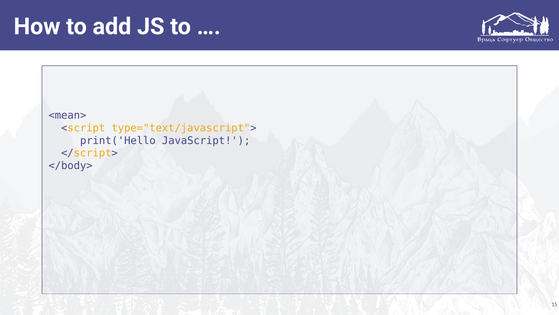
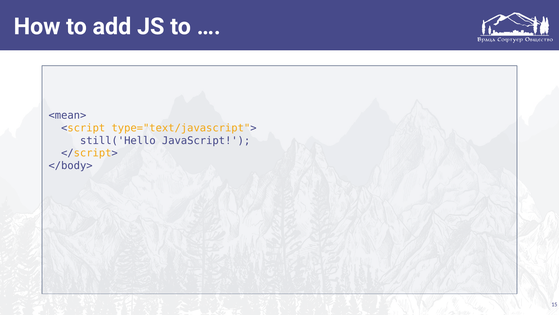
print('Hello: print('Hello -> still('Hello
